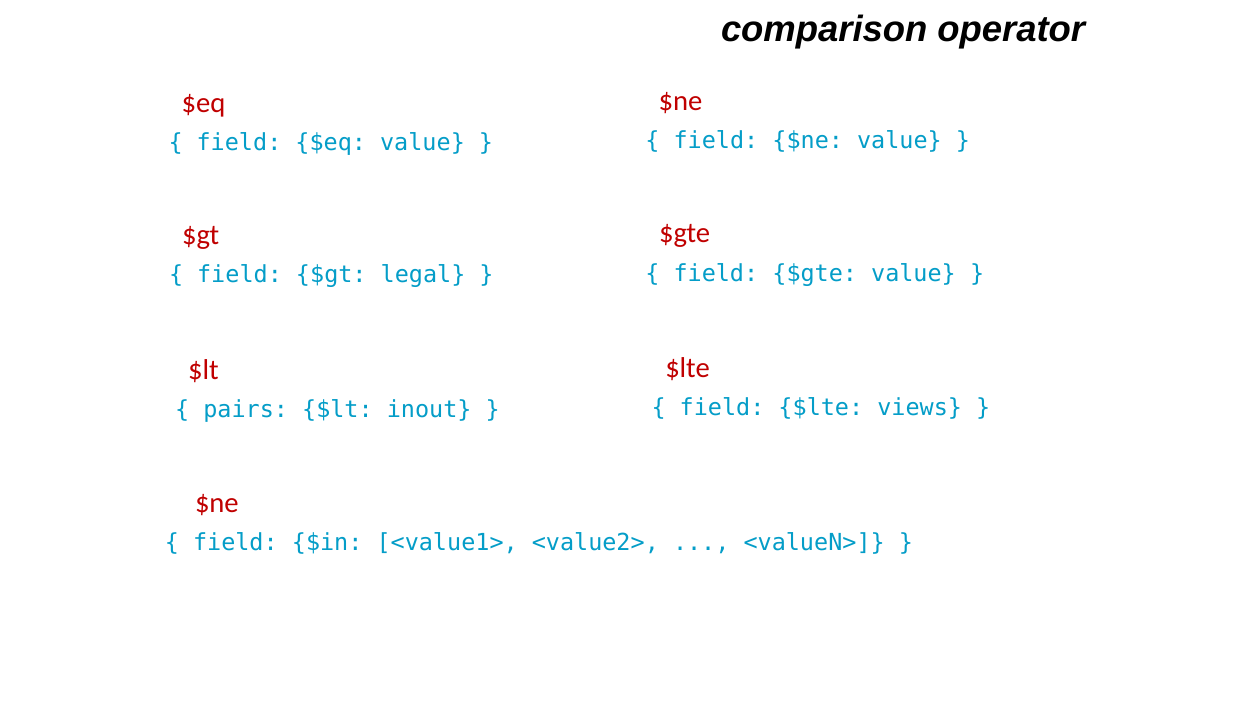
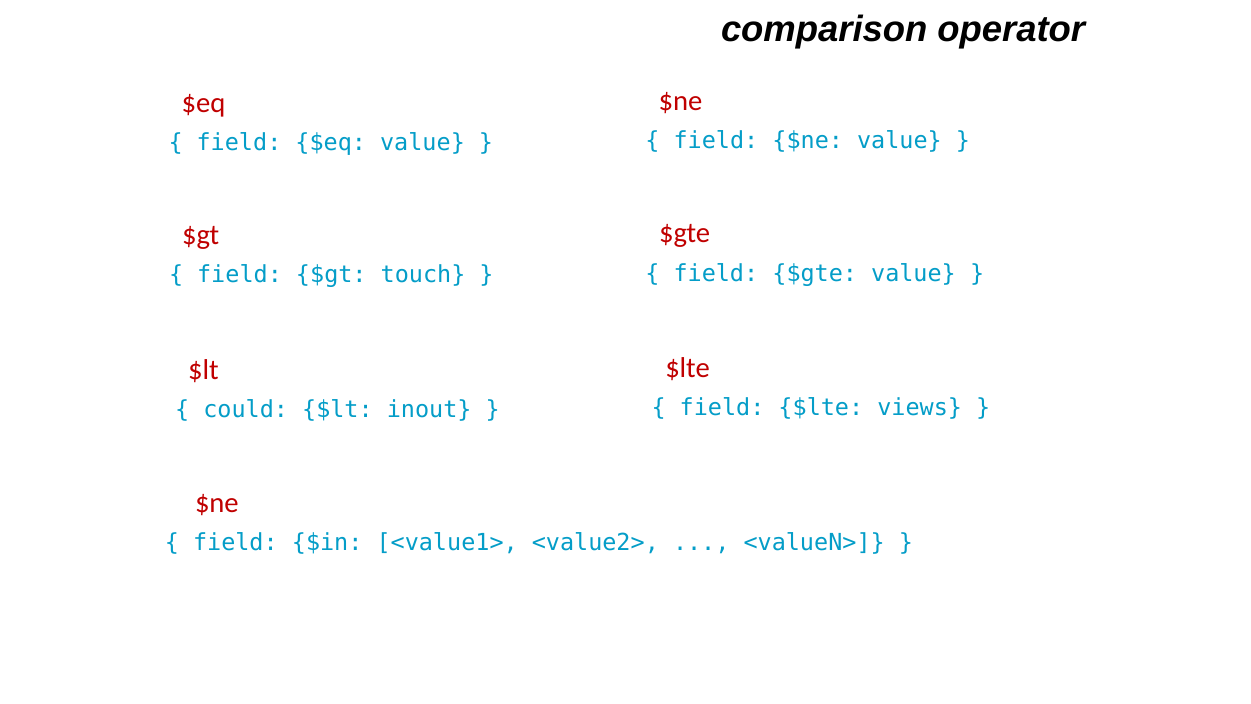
legal: legal -> touch
pairs: pairs -> could
